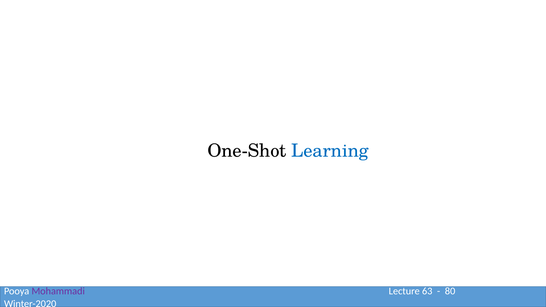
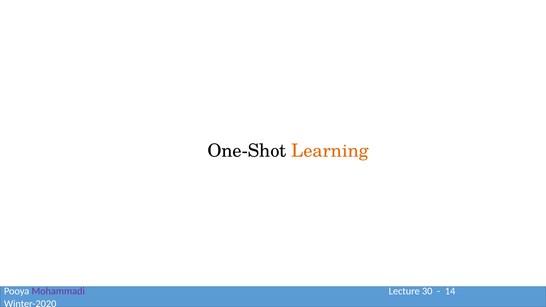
Learning colour: blue -> orange
63: 63 -> 30
80: 80 -> 14
